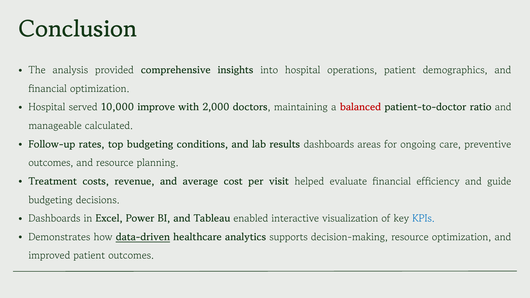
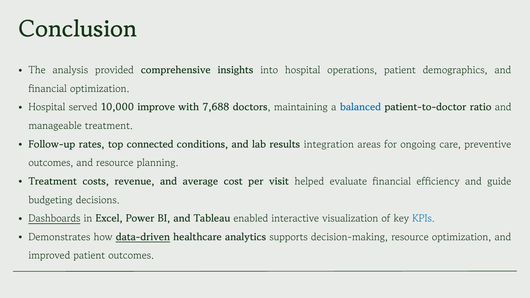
2,000: 2,000 -> 7,688
balanced colour: red -> blue
manageable calculated: calculated -> treatment
top budgeting: budgeting -> connected
results dashboards: dashboards -> integration
Dashboards at (54, 219) underline: none -> present
